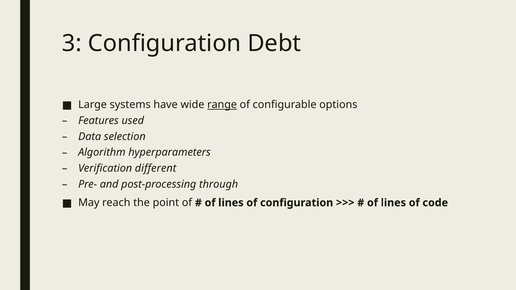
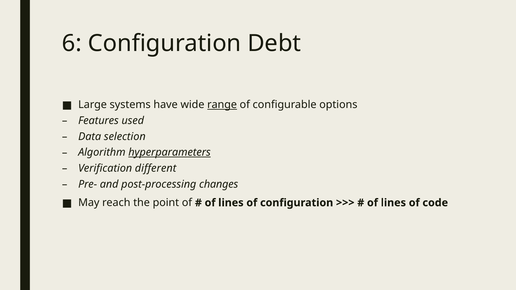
3: 3 -> 6
hyperparameters underline: none -> present
through: through -> changes
